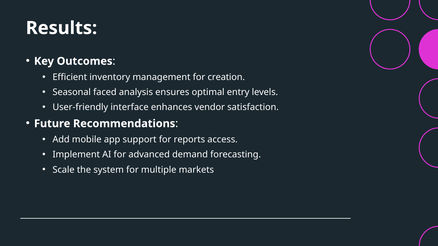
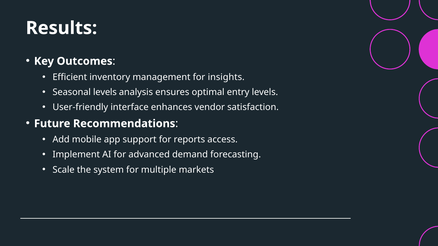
creation: creation -> insights
Seasonal faced: faced -> levels
